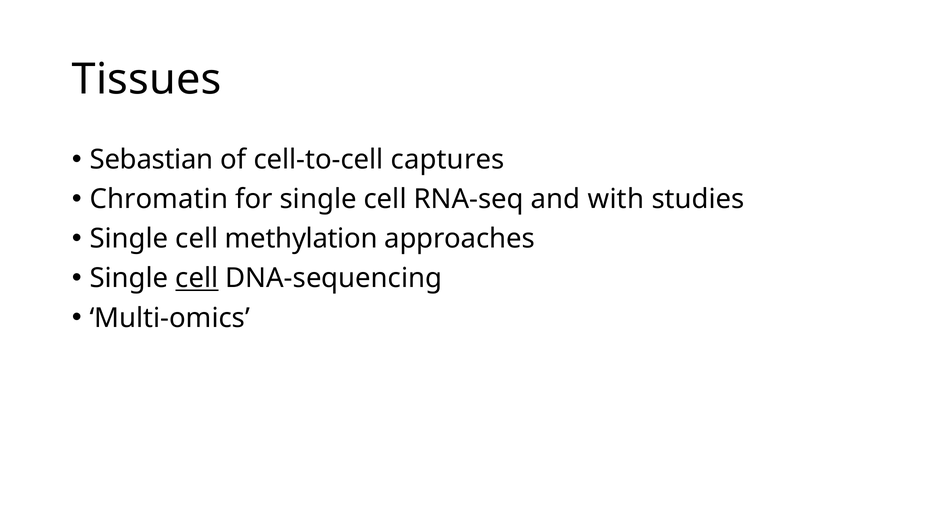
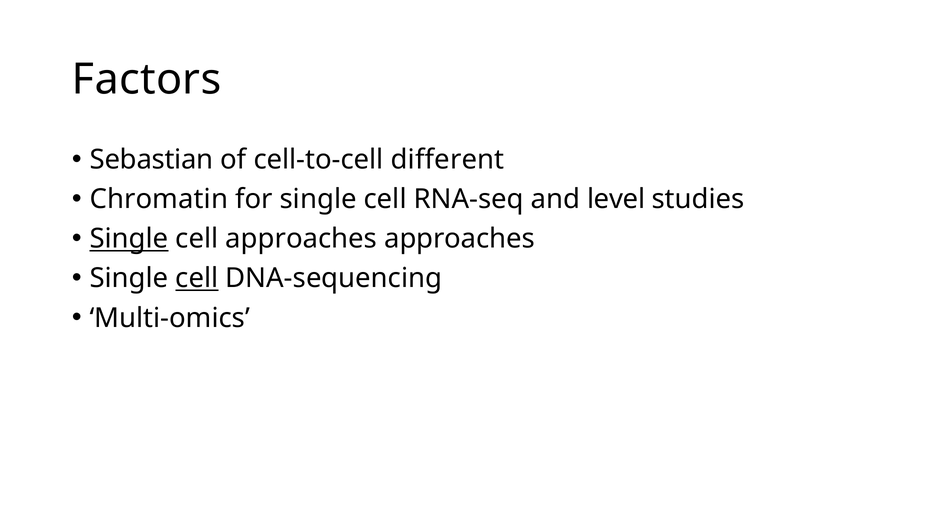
Tissues: Tissues -> Factors
captures: captures -> different
with: with -> level
Single at (129, 239) underline: none -> present
cell methylation: methylation -> approaches
